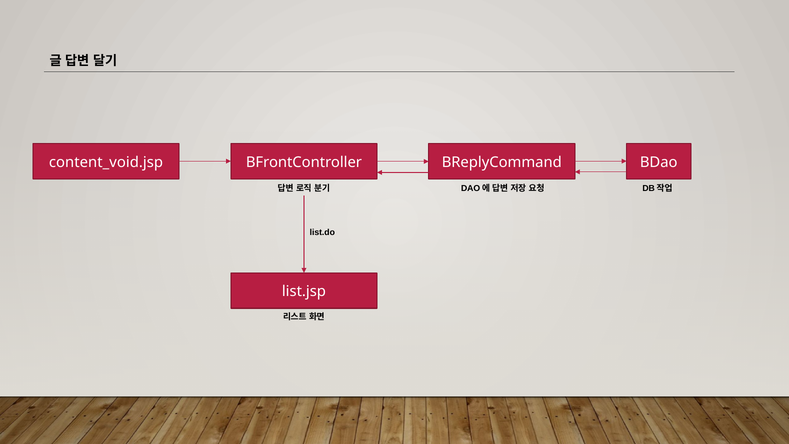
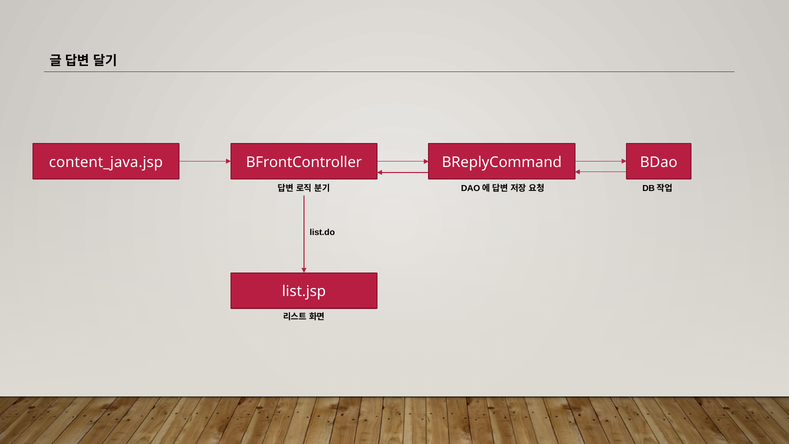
content_void.jsp: content_void.jsp -> content_java.jsp
